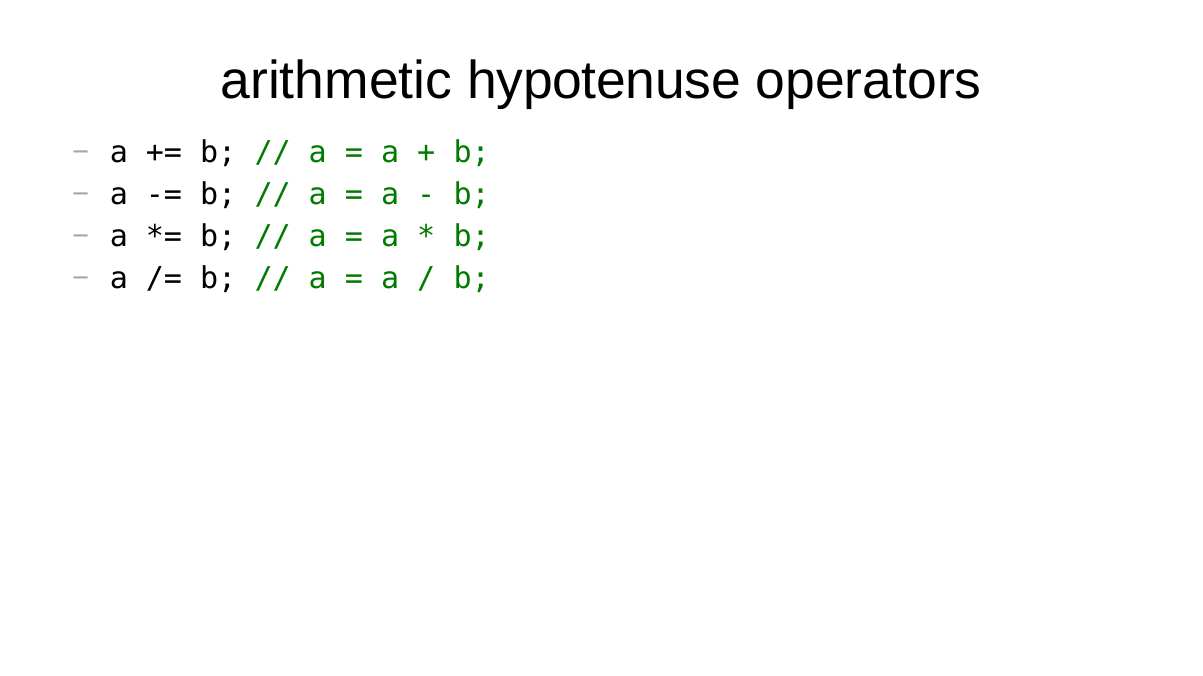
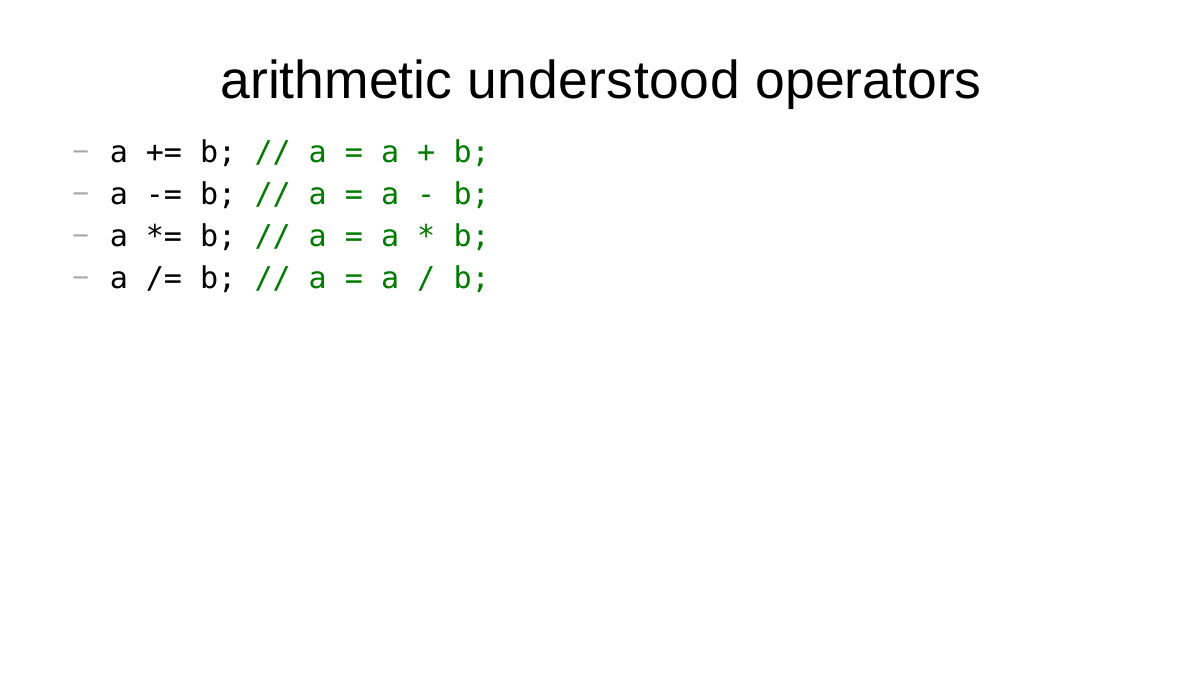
hypotenuse: hypotenuse -> understood
